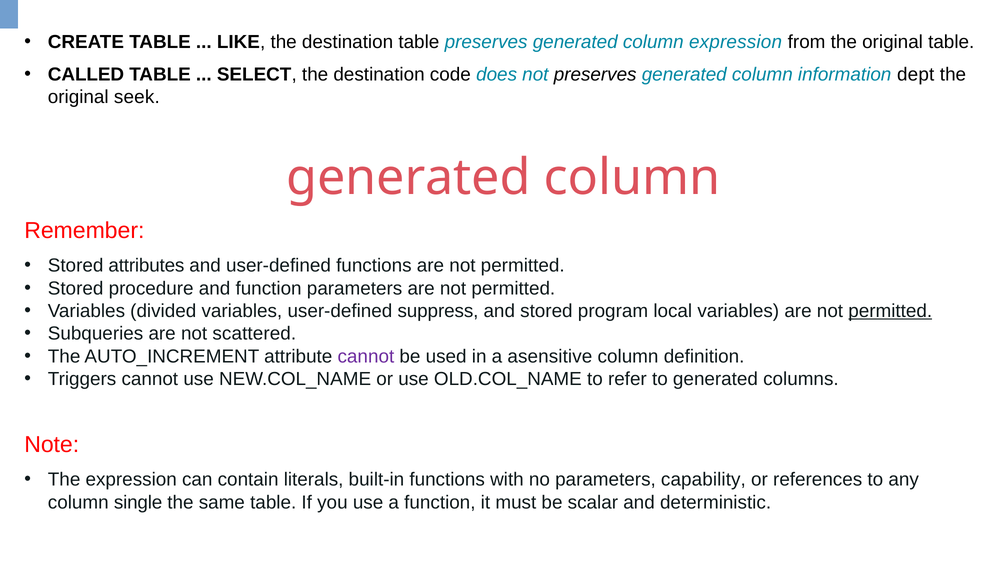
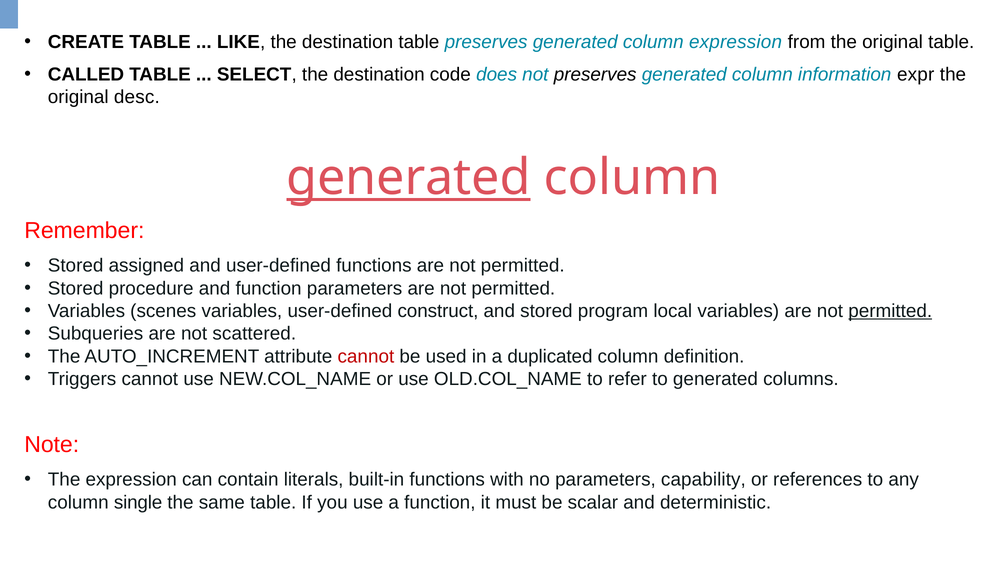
dept: dept -> expr
seek: seek -> desc
generated at (408, 178) underline: none -> present
attributes: attributes -> assigned
divided: divided -> scenes
suppress: suppress -> construct
cannot at (366, 357) colour: purple -> red
asensitive: asensitive -> duplicated
